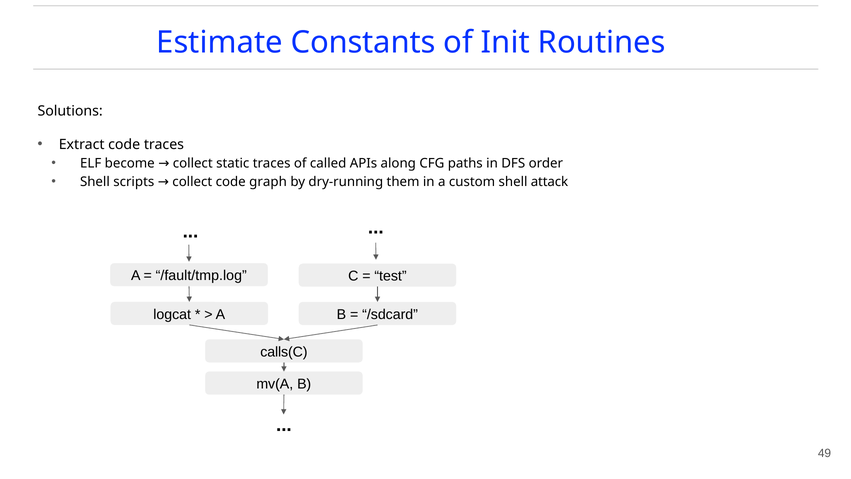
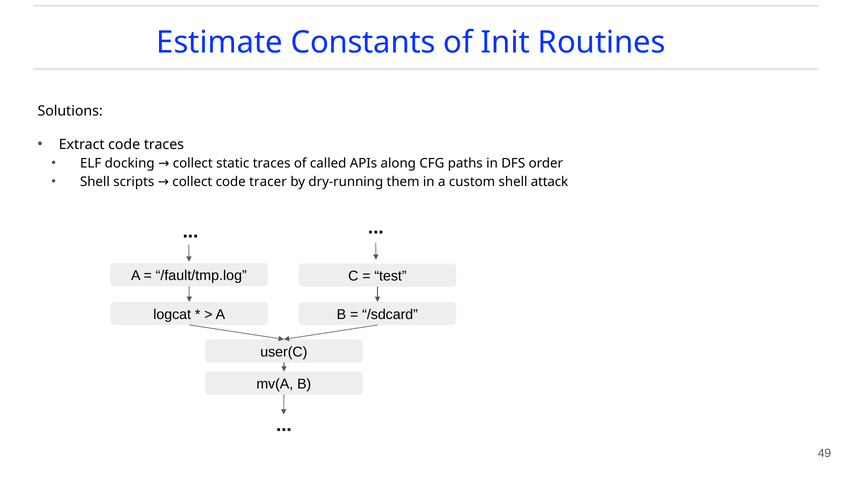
become: become -> docking
graph: graph -> tracer
calls(C: calls(C -> user(C
